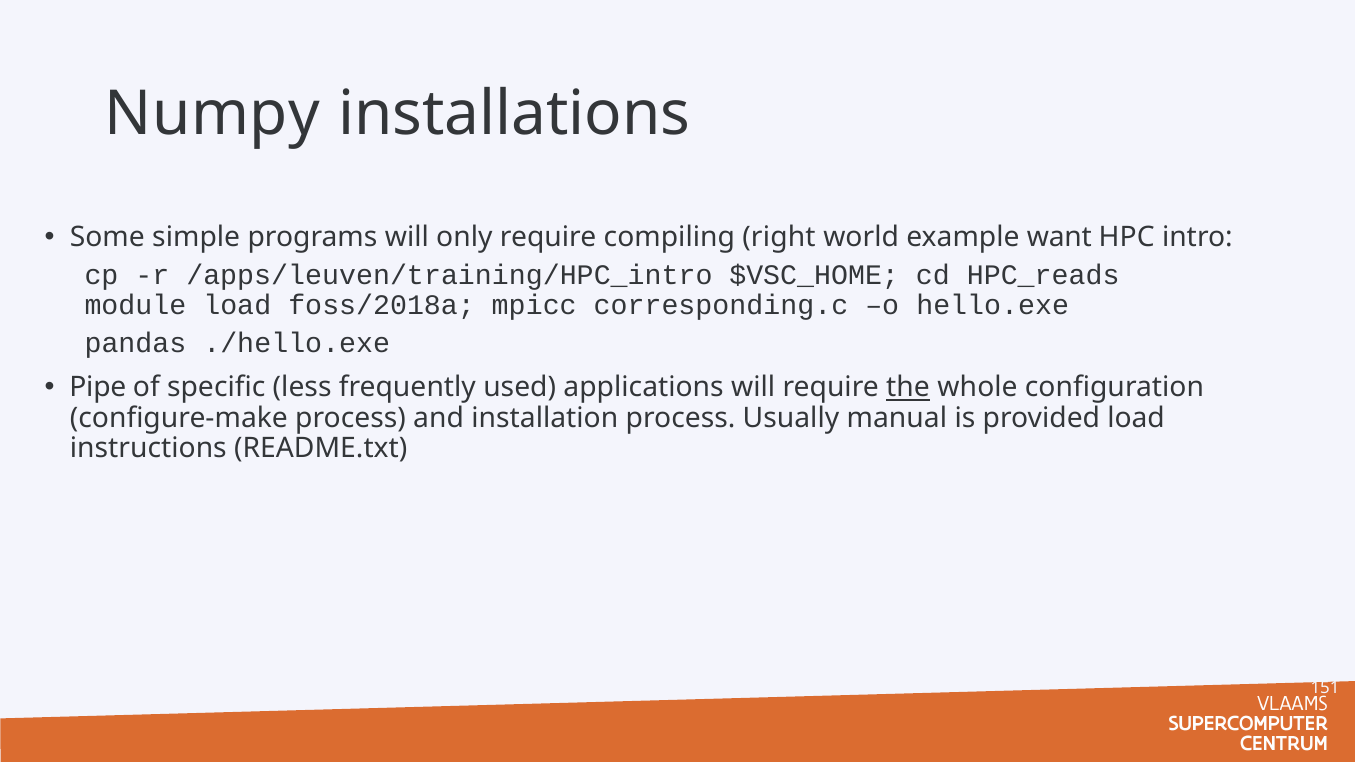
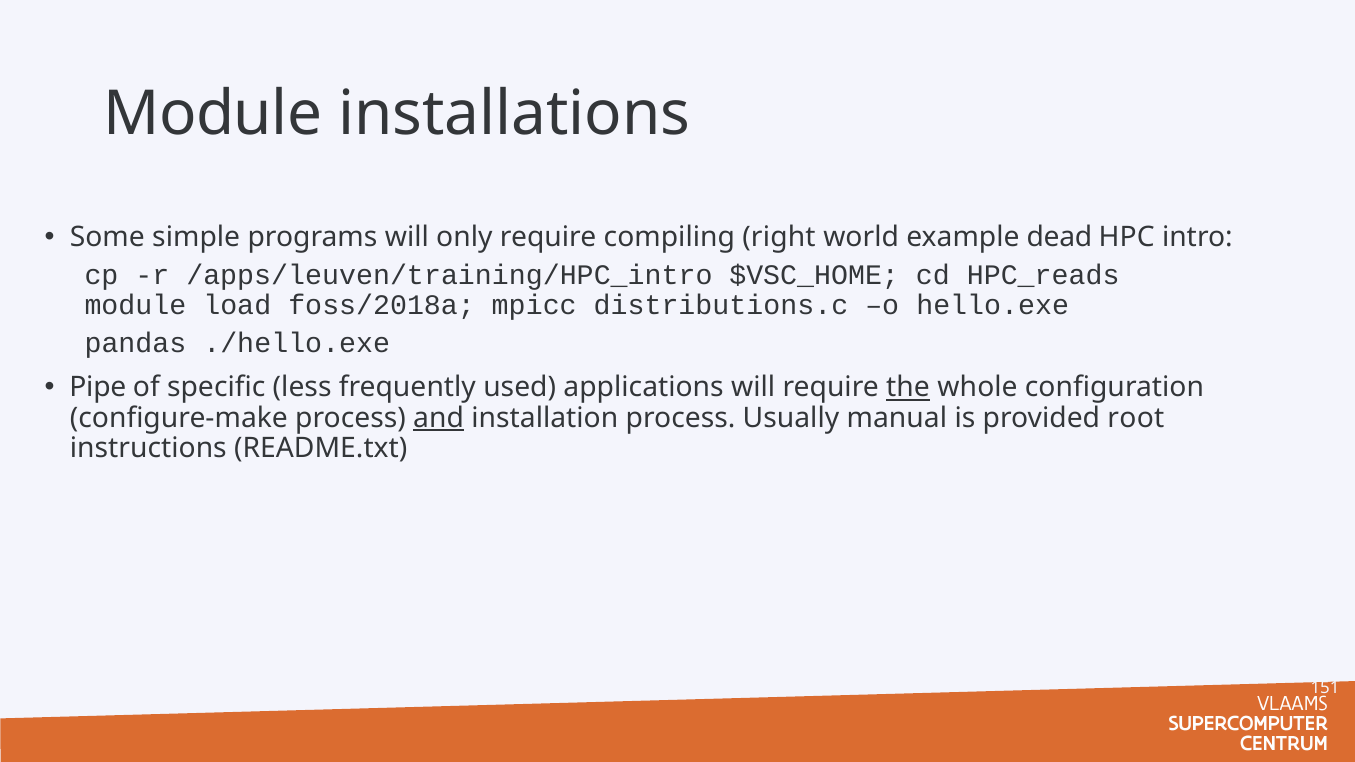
Numpy at (212, 114): Numpy -> Module
want: want -> dead
corresponding.c: corresponding.c -> distributions.c
and underline: none -> present
provided load: load -> root
